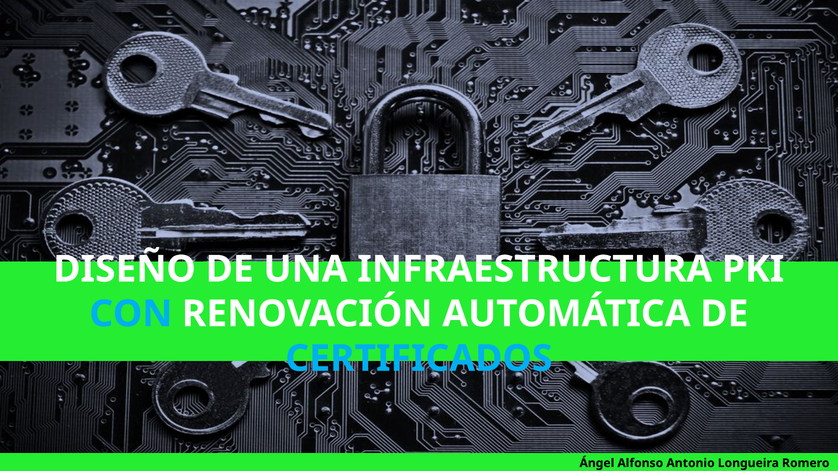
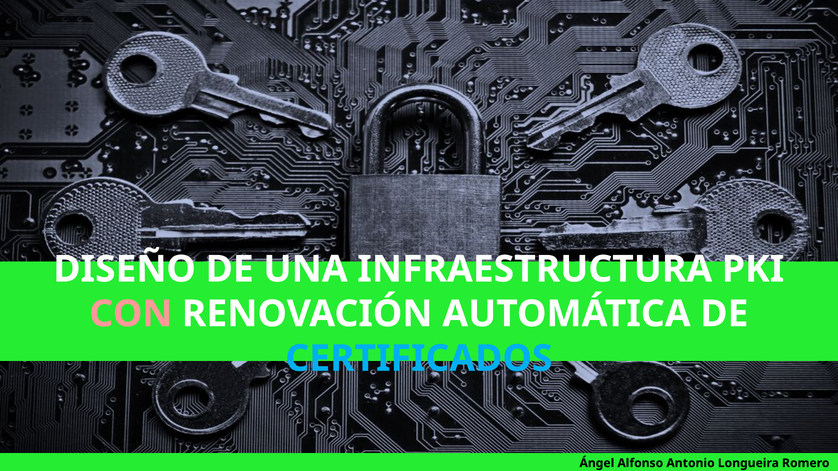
CON colour: light blue -> pink
